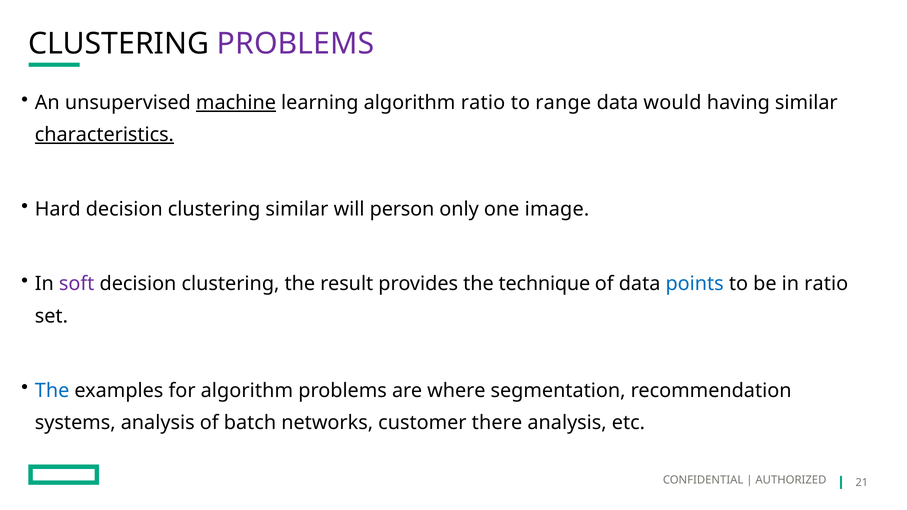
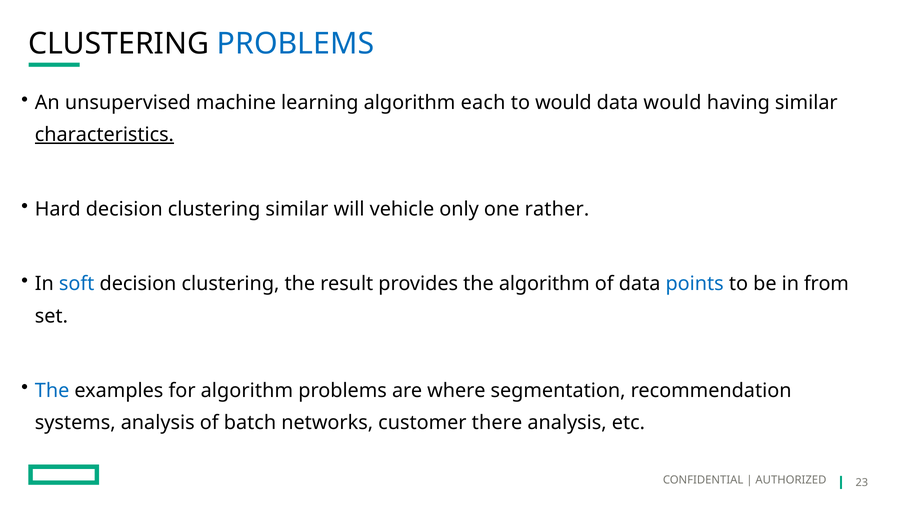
PROBLEMS at (296, 44) colour: purple -> blue
machine underline: present -> none
algorithm ratio: ratio -> each
to range: range -> would
person: person -> vehicle
image: image -> rather
soft colour: purple -> blue
the technique: technique -> algorithm
in ratio: ratio -> from
21: 21 -> 23
